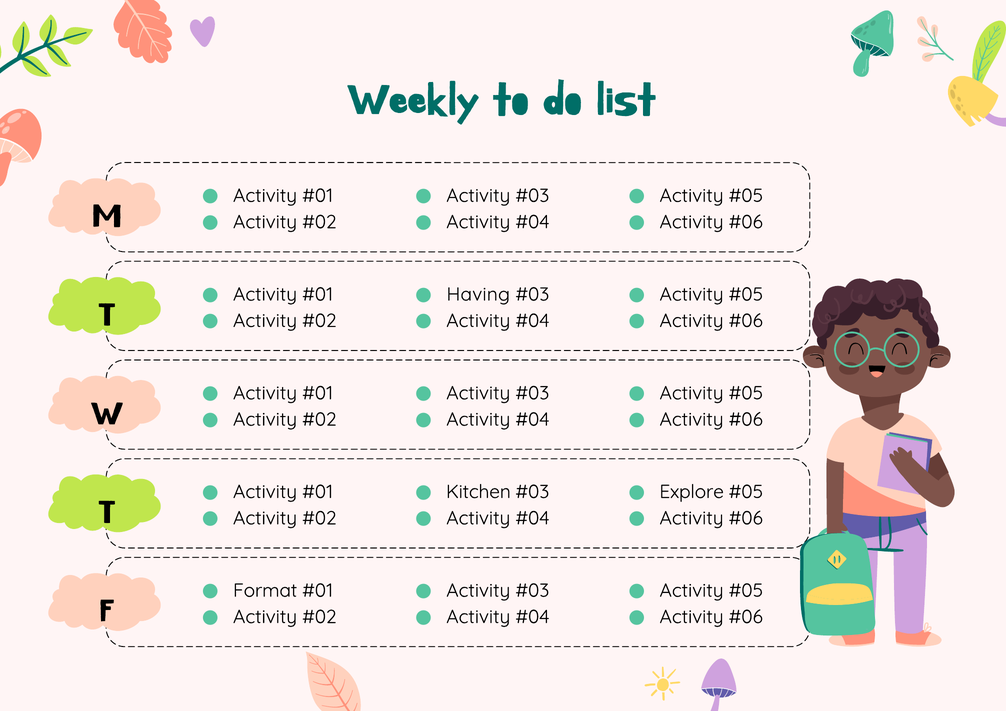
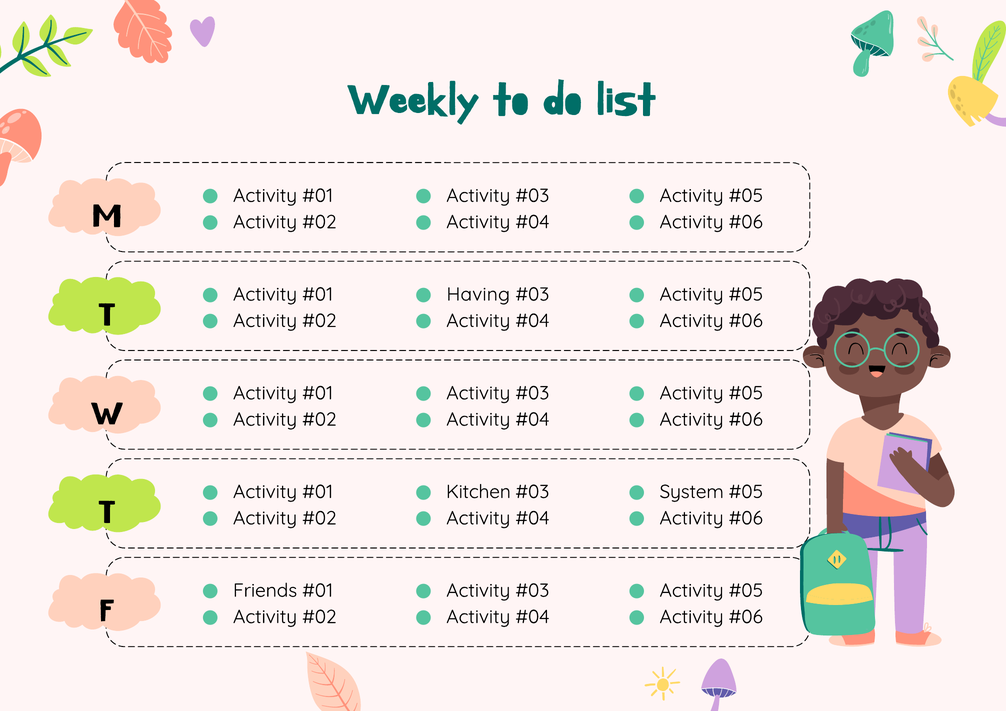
Explore: Explore -> System
Format: Format -> Friends
